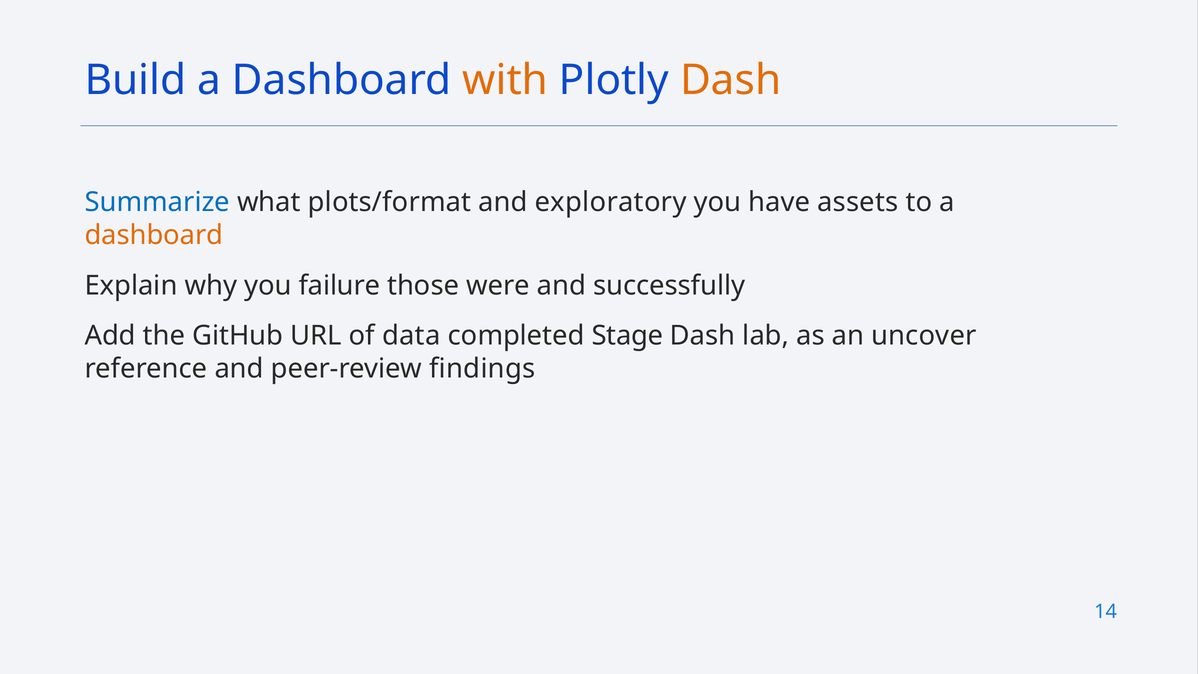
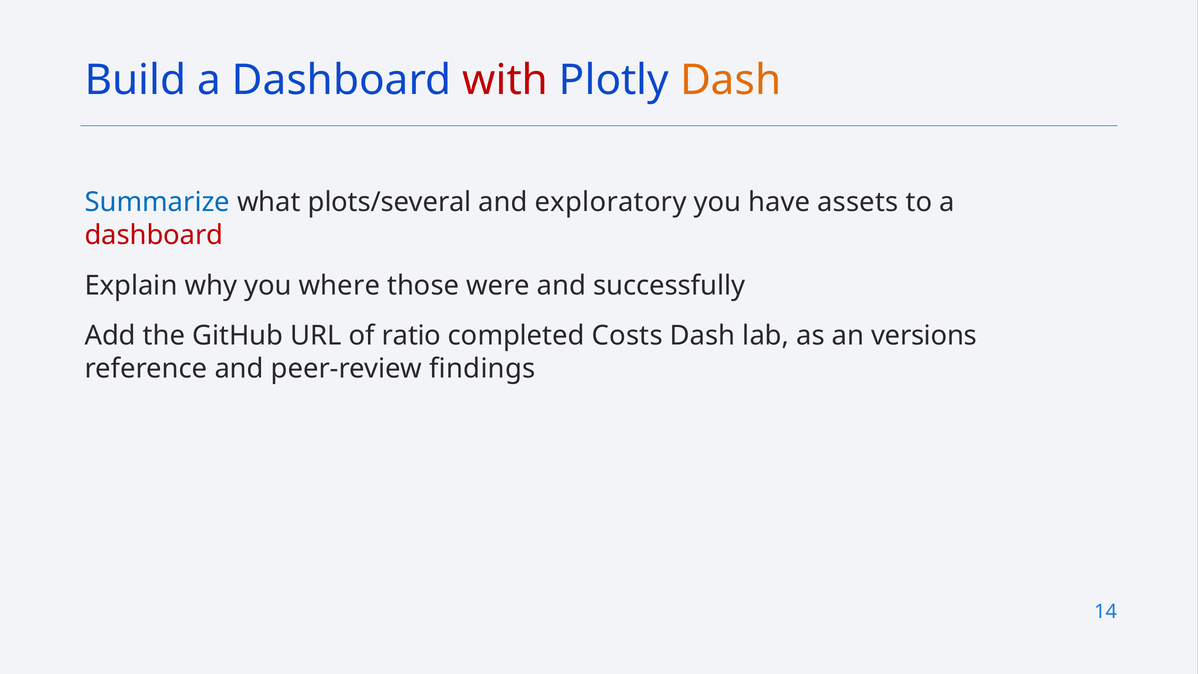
with colour: orange -> red
plots/format: plots/format -> plots/several
dashboard at (154, 235) colour: orange -> red
failure: failure -> where
data: data -> ratio
Stage: Stage -> Costs
uncover: uncover -> versions
